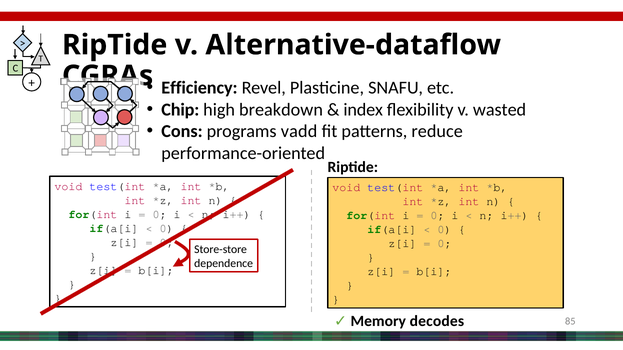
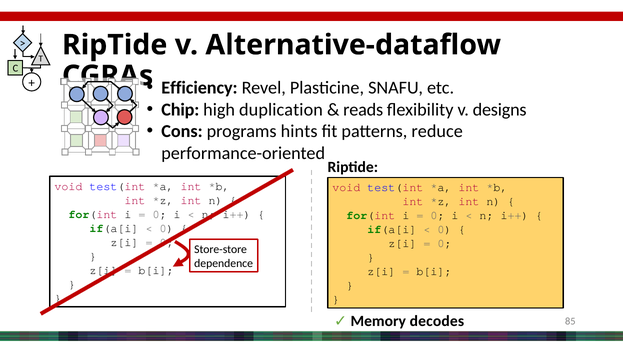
breakdown: breakdown -> duplication
index: index -> reads
wasted: wasted -> designs
vadd: vadd -> hints
